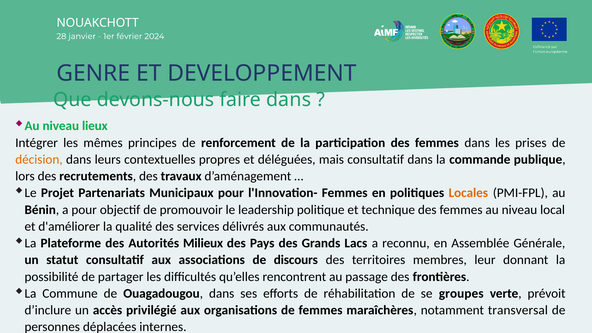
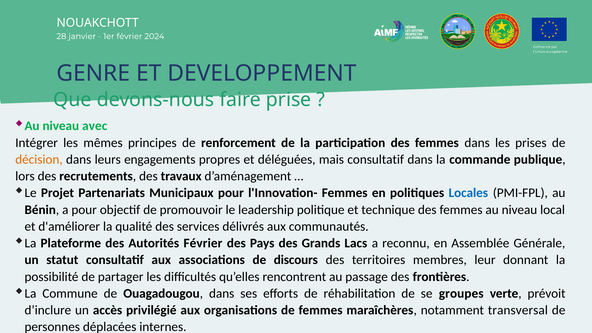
faire dans: dans -> prise
lieux: lieux -> avec
contextuelles: contextuelles -> engagements
Locales colour: orange -> blue
Autorités Milieux: Milieux -> Février
